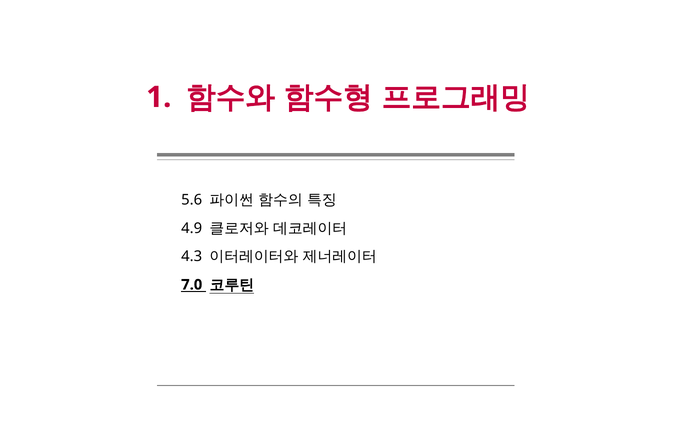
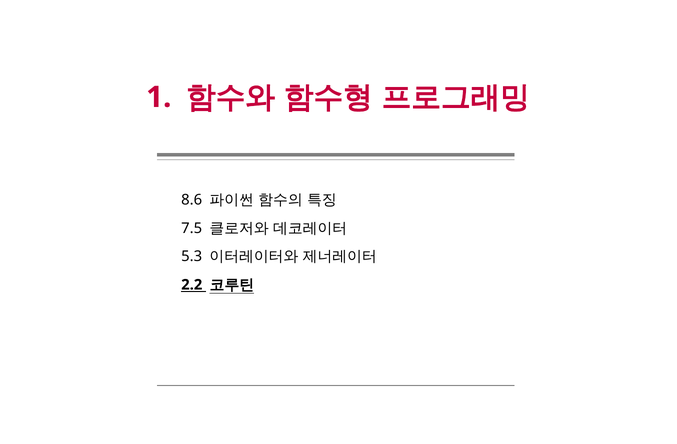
5.6: 5.6 -> 8.6
4.9: 4.9 -> 7.5
4.3: 4.3 -> 5.3
7.0: 7.0 -> 2.2
